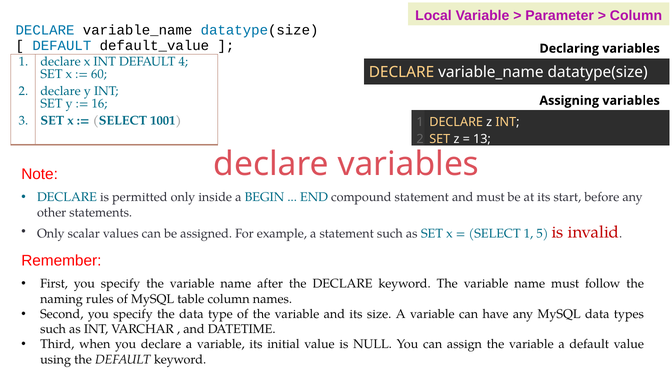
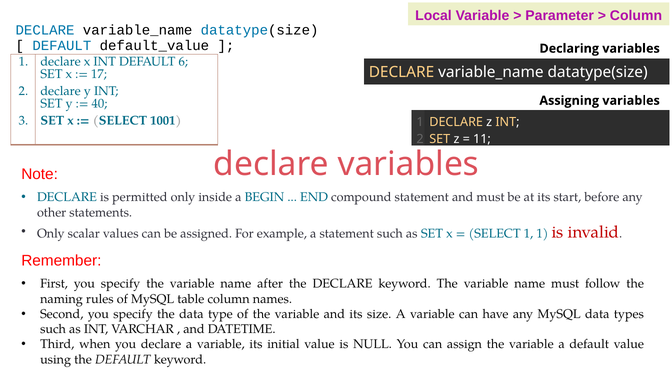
4: 4 -> 6
60: 60 -> 17
16: 16 -> 40
13: 13 -> 11
1 5: 5 -> 1
